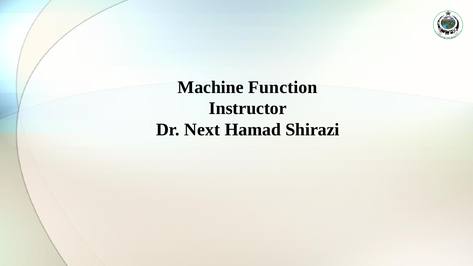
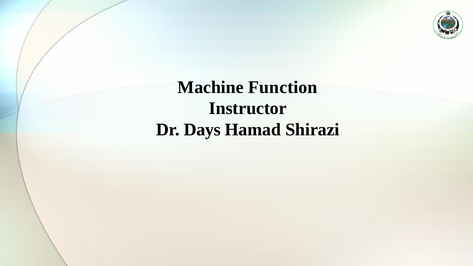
Next: Next -> Days
